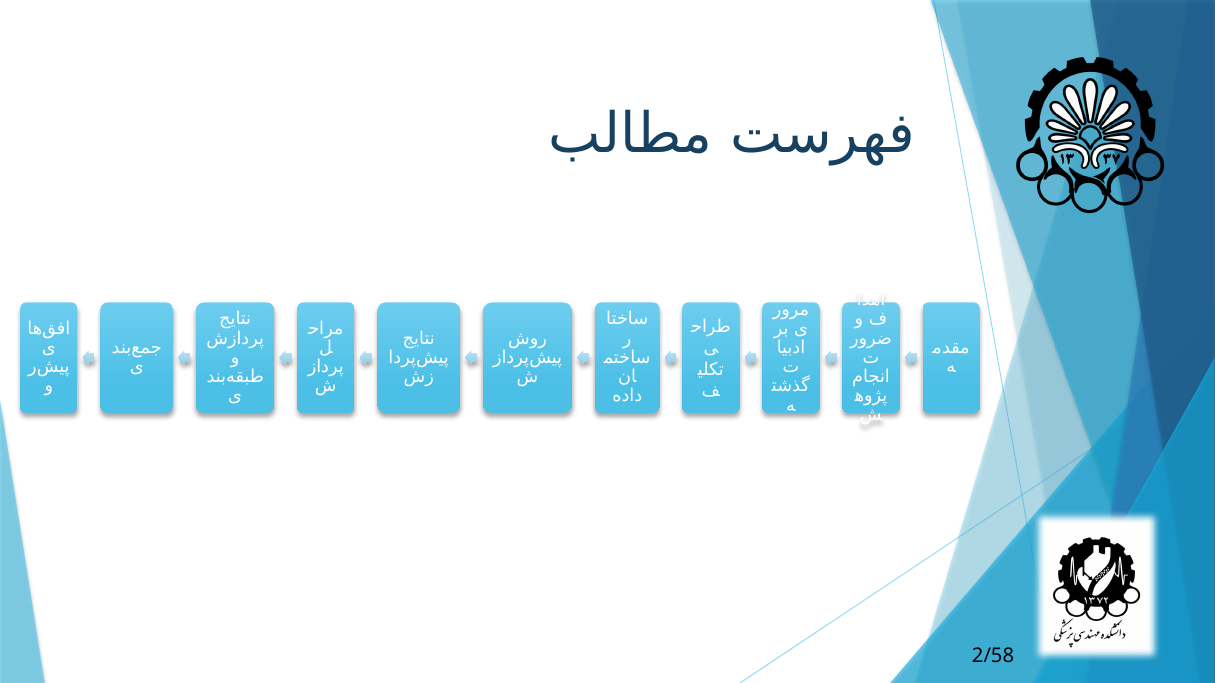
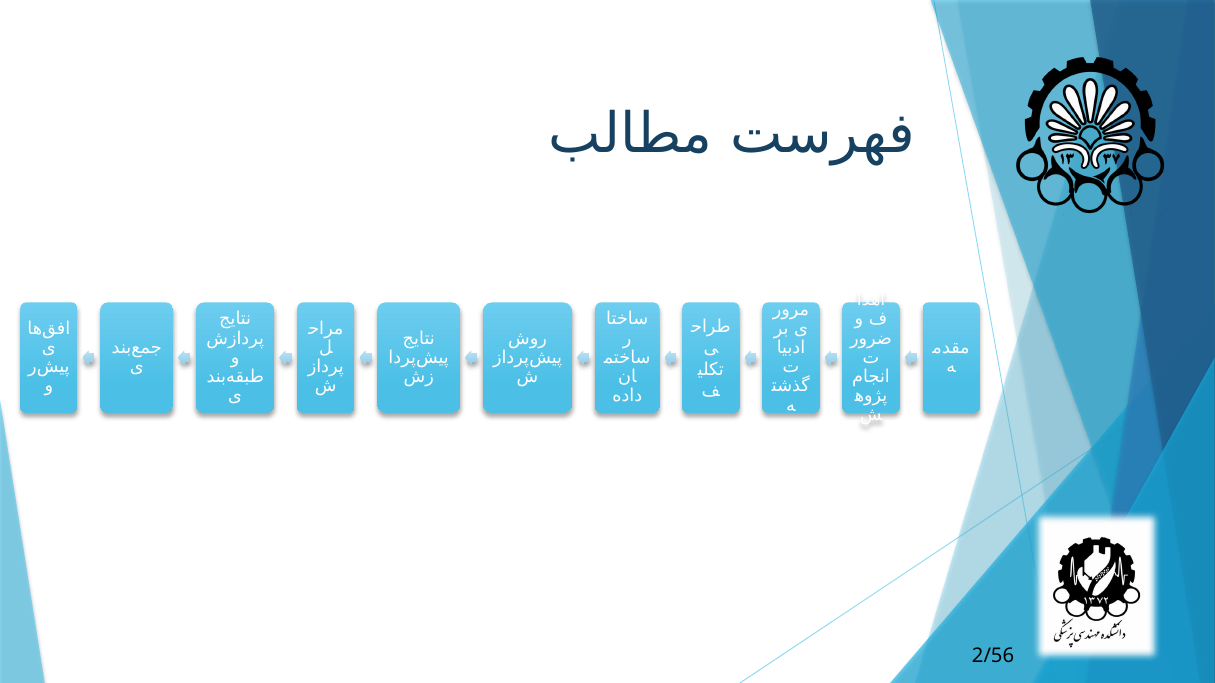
2/58: 2/58 -> 2/56
